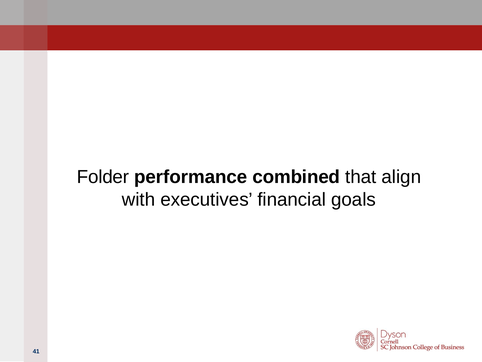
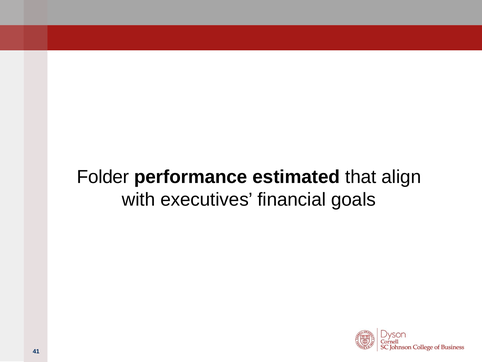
combined: combined -> estimated
